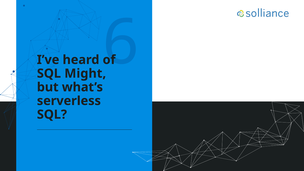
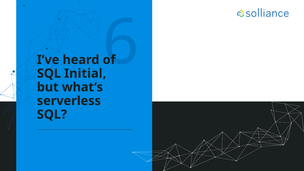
Might: Might -> Initial
